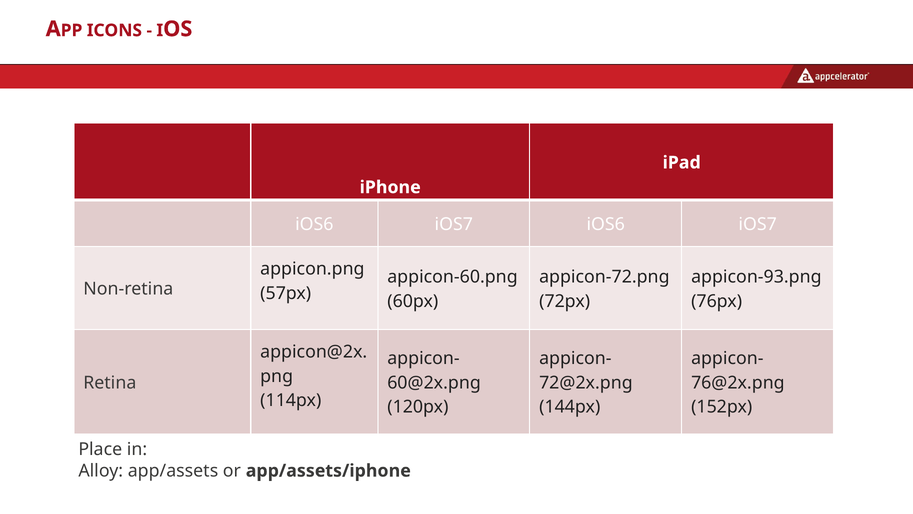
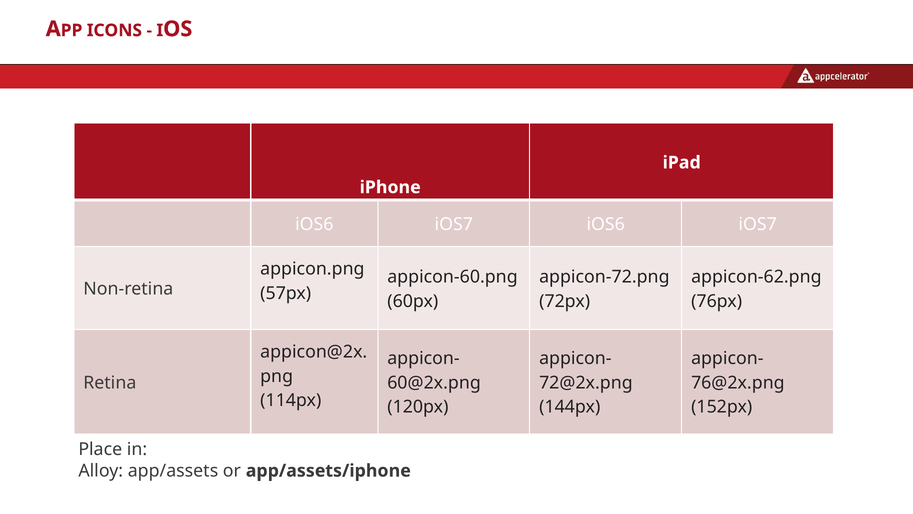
appicon-93.png: appicon-93.png -> appicon-62.png
